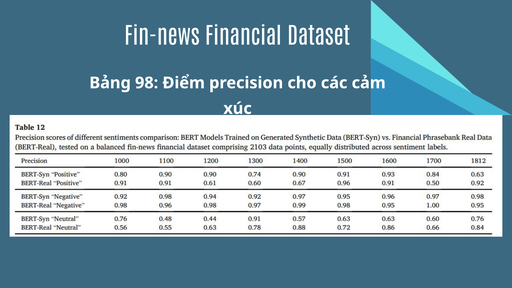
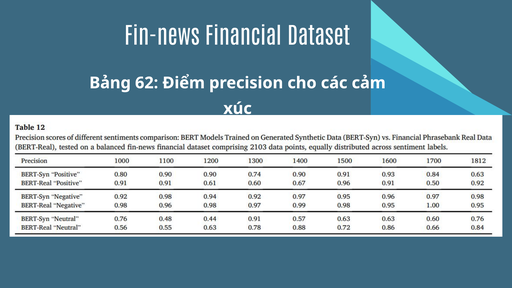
98: 98 -> 62
